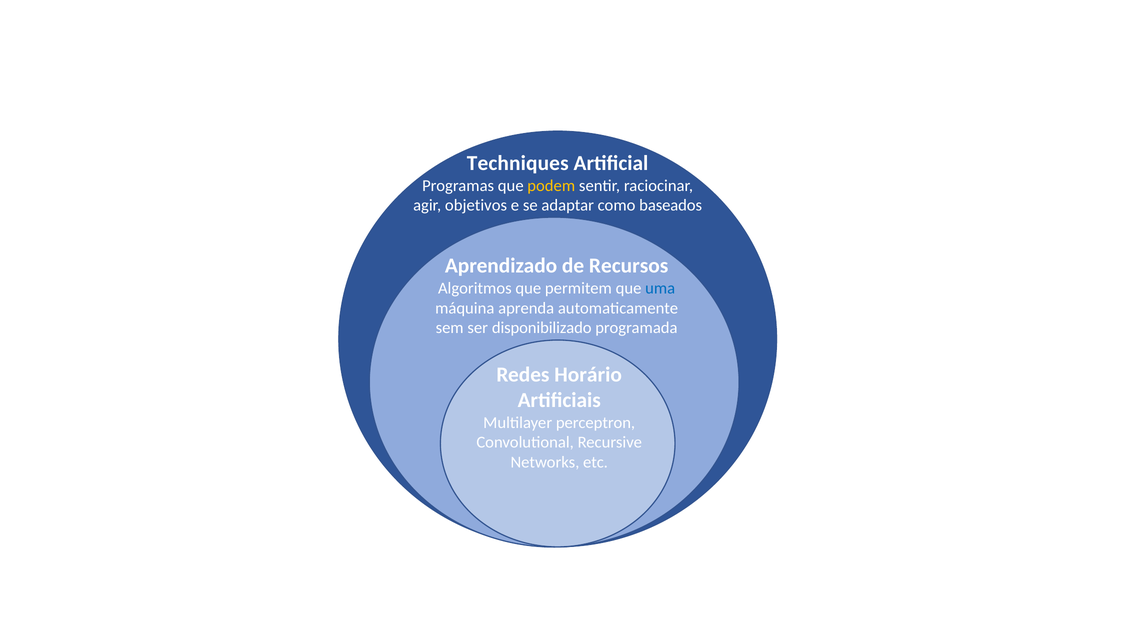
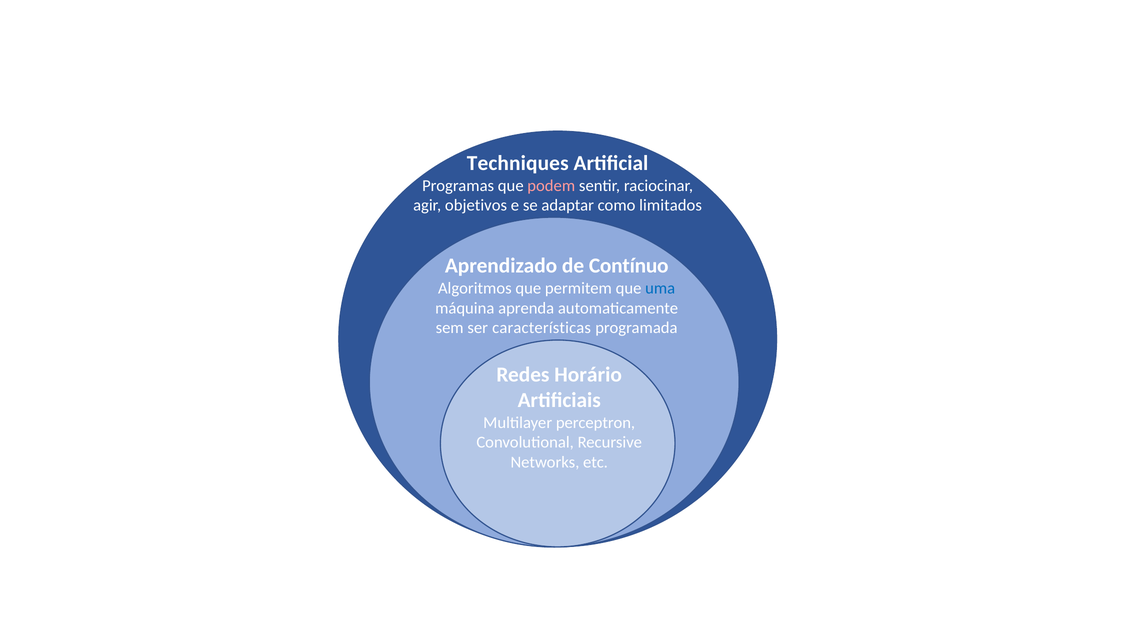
podem colour: yellow -> pink
baseados: baseados -> limitados
Recursos: Recursos -> Contínuo
disponibilizado: disponibilizado -> características
